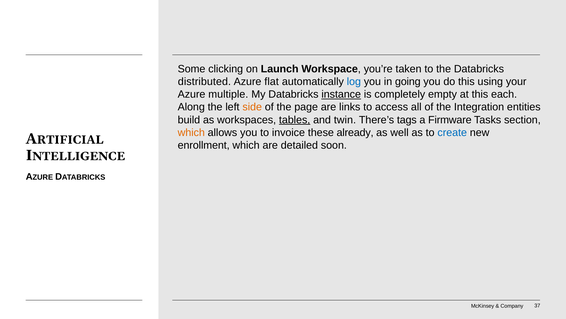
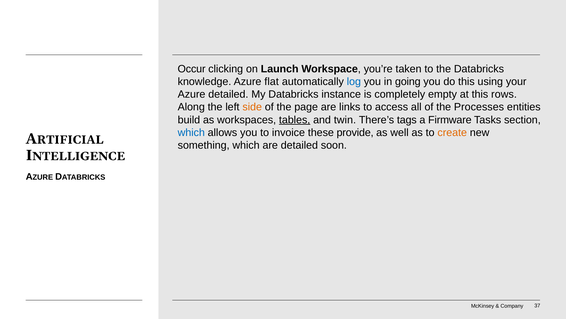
Some: Some -> Occur
distributed: distributed -> knowledge
Azure multiple: multiple -> detailed
instance underline: present -> none
each: each -> rows
Integration: Integration -> Processes
which at (191, 132) colour: orange -> blue
already: already -> provide
create colour: blue -> orange
enrollment: enrollment -> something
